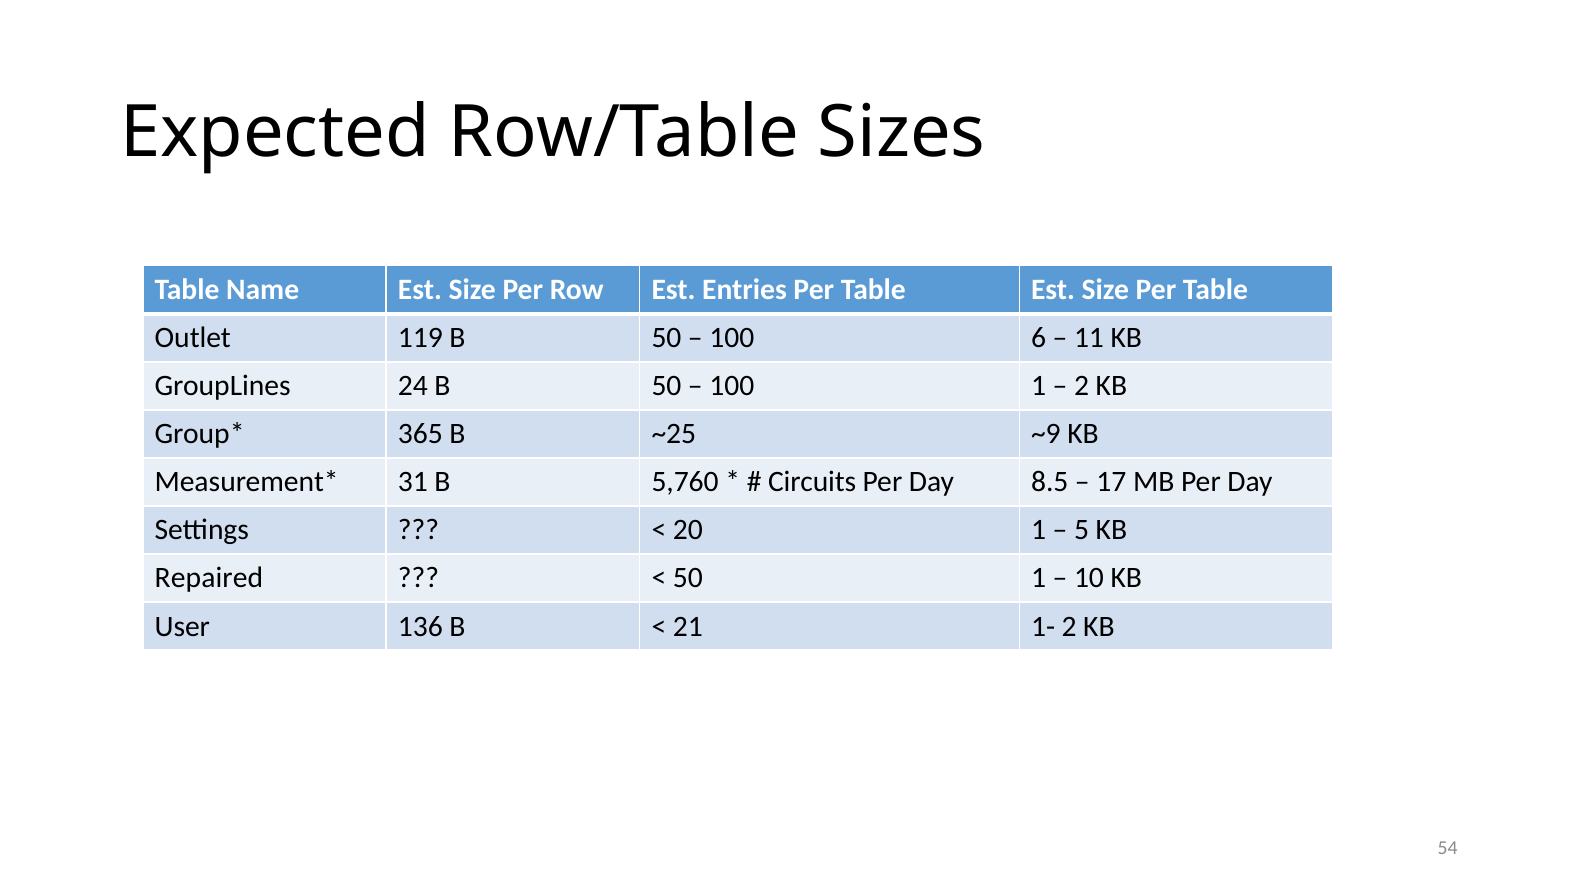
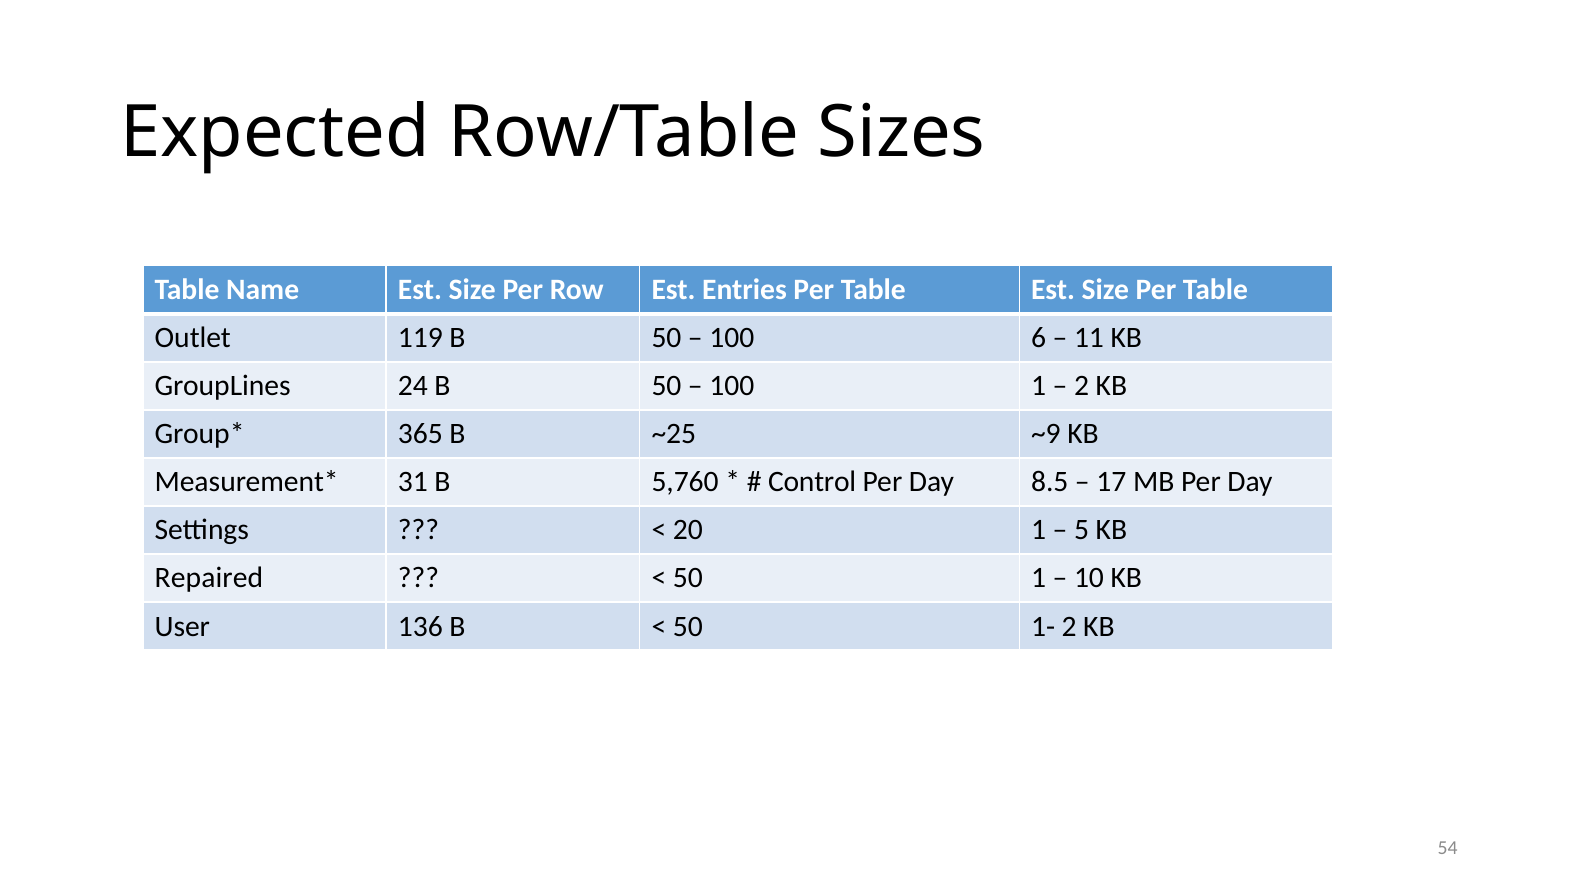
Circuits: Circuits -> Control
21 at (688, 626): 21 -> 50
